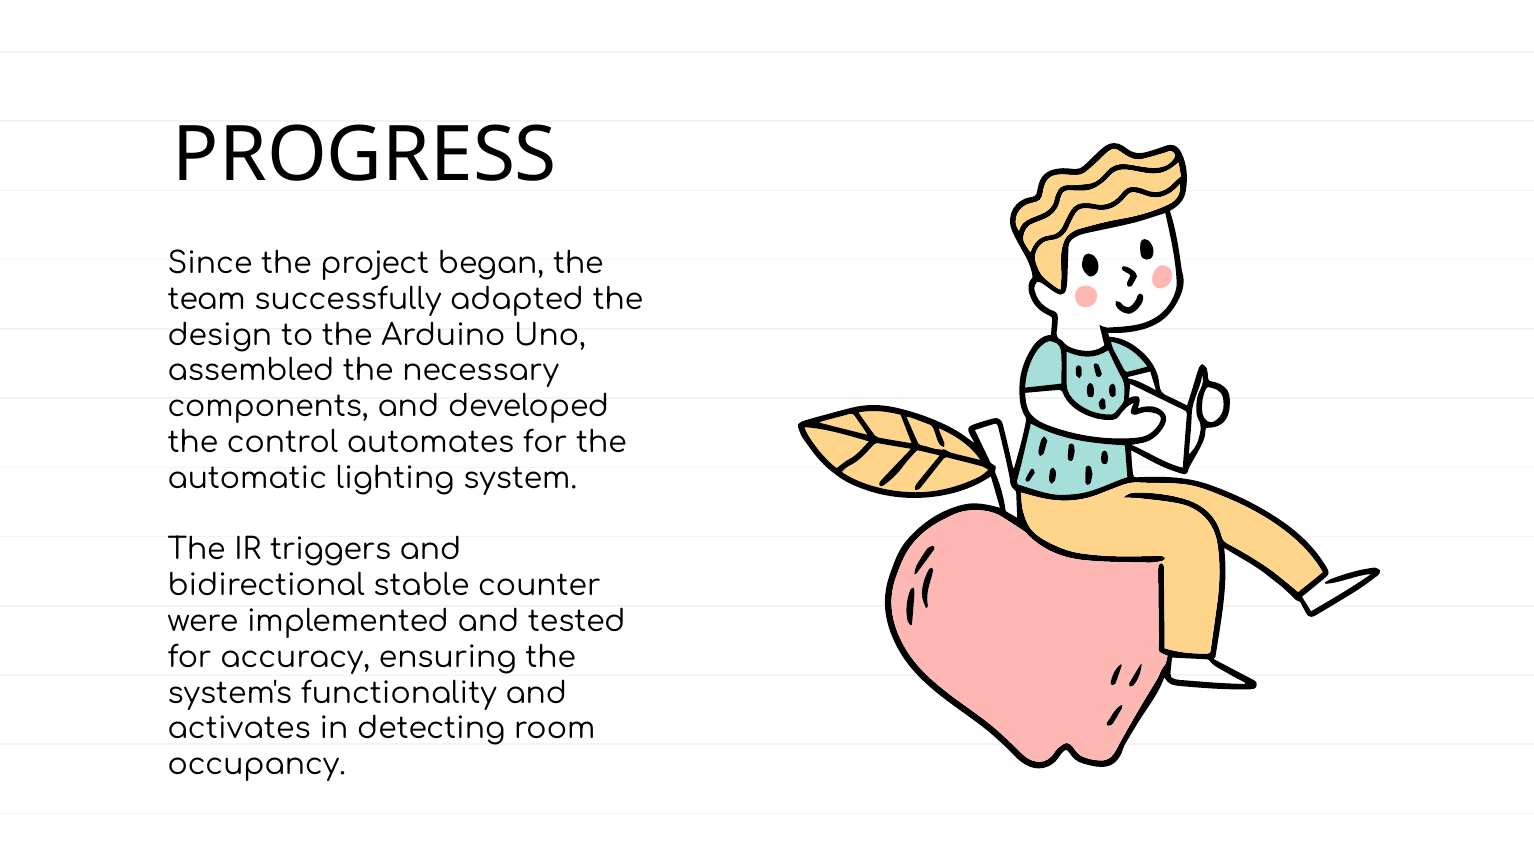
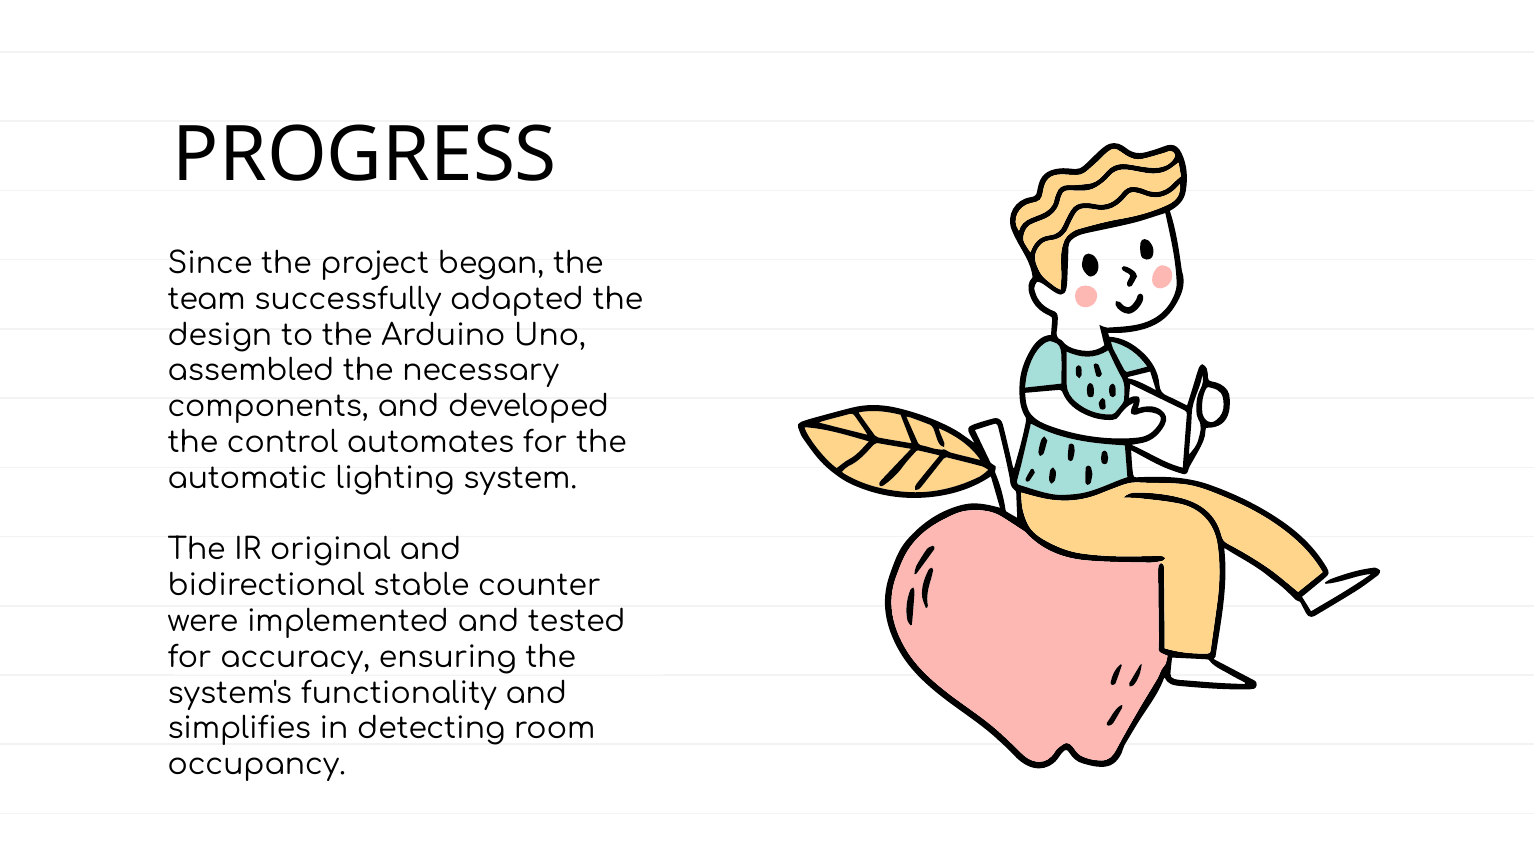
triggers: triggers -> original
activates: activates -> simplifies
